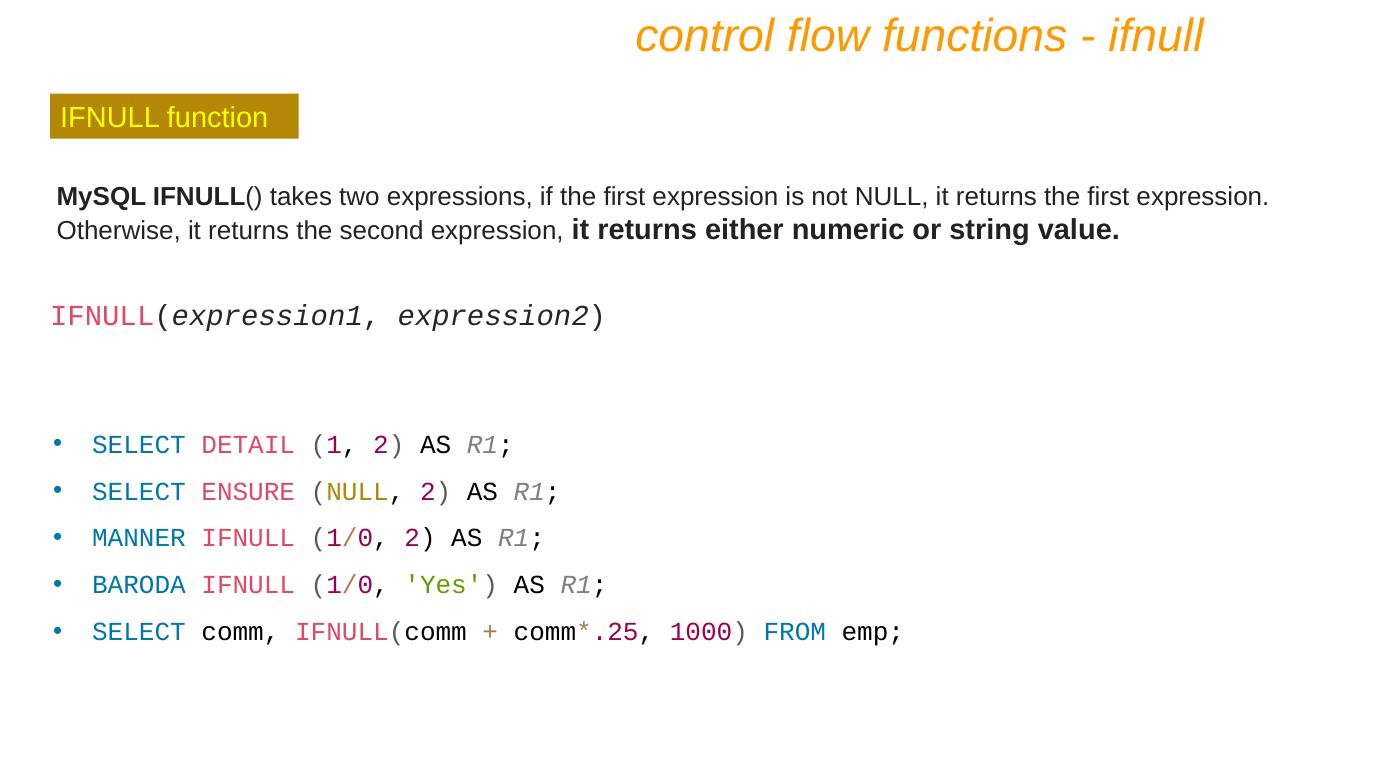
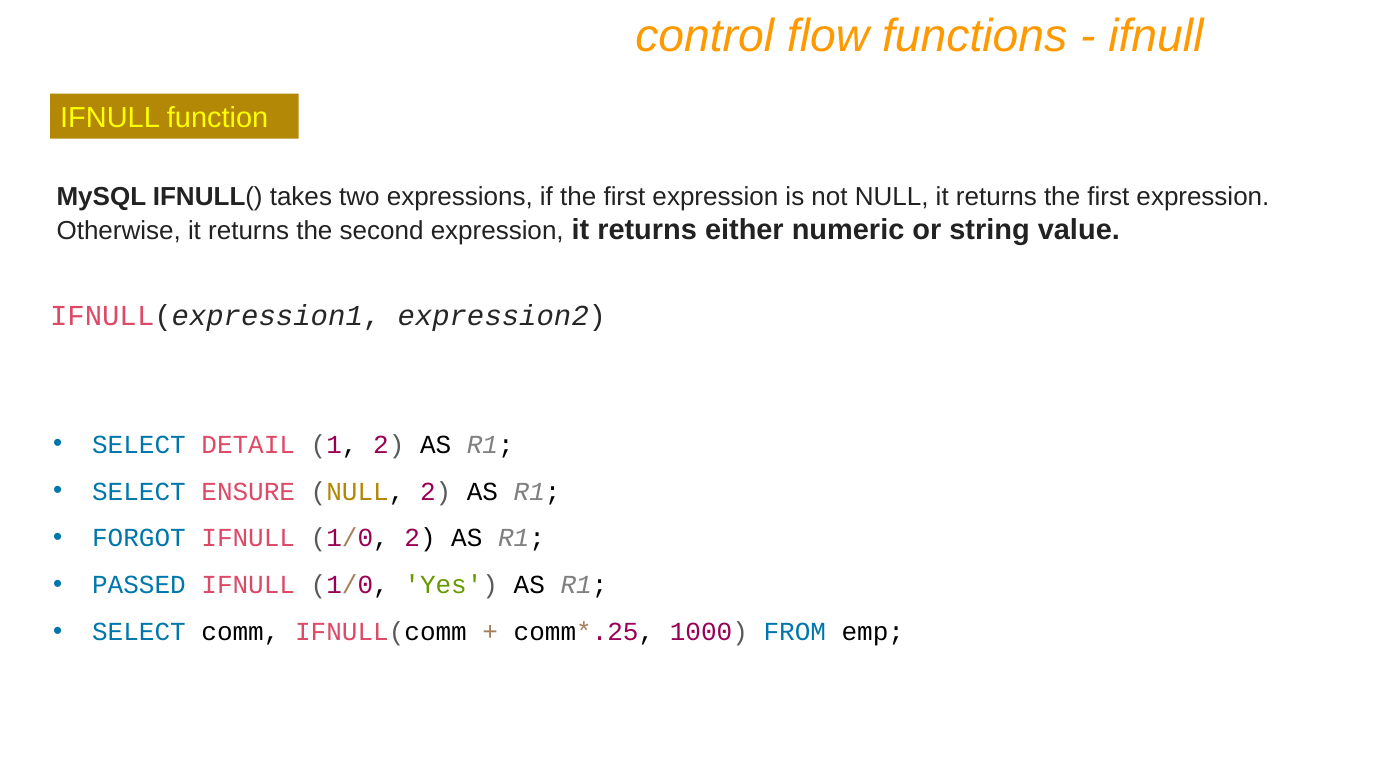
MANNER: MANNER -> FORGOT
BARODA: BARODA -> PASSED
